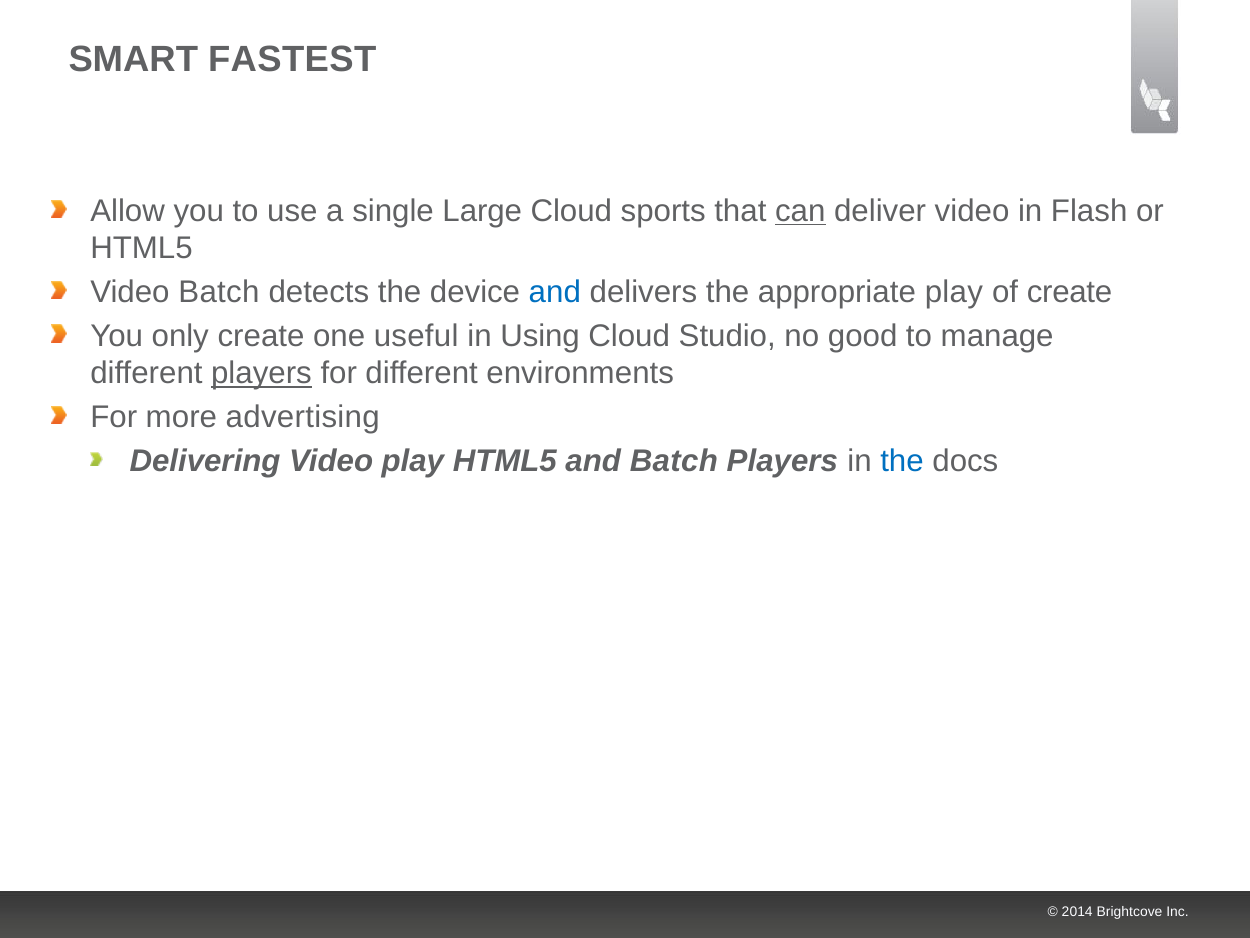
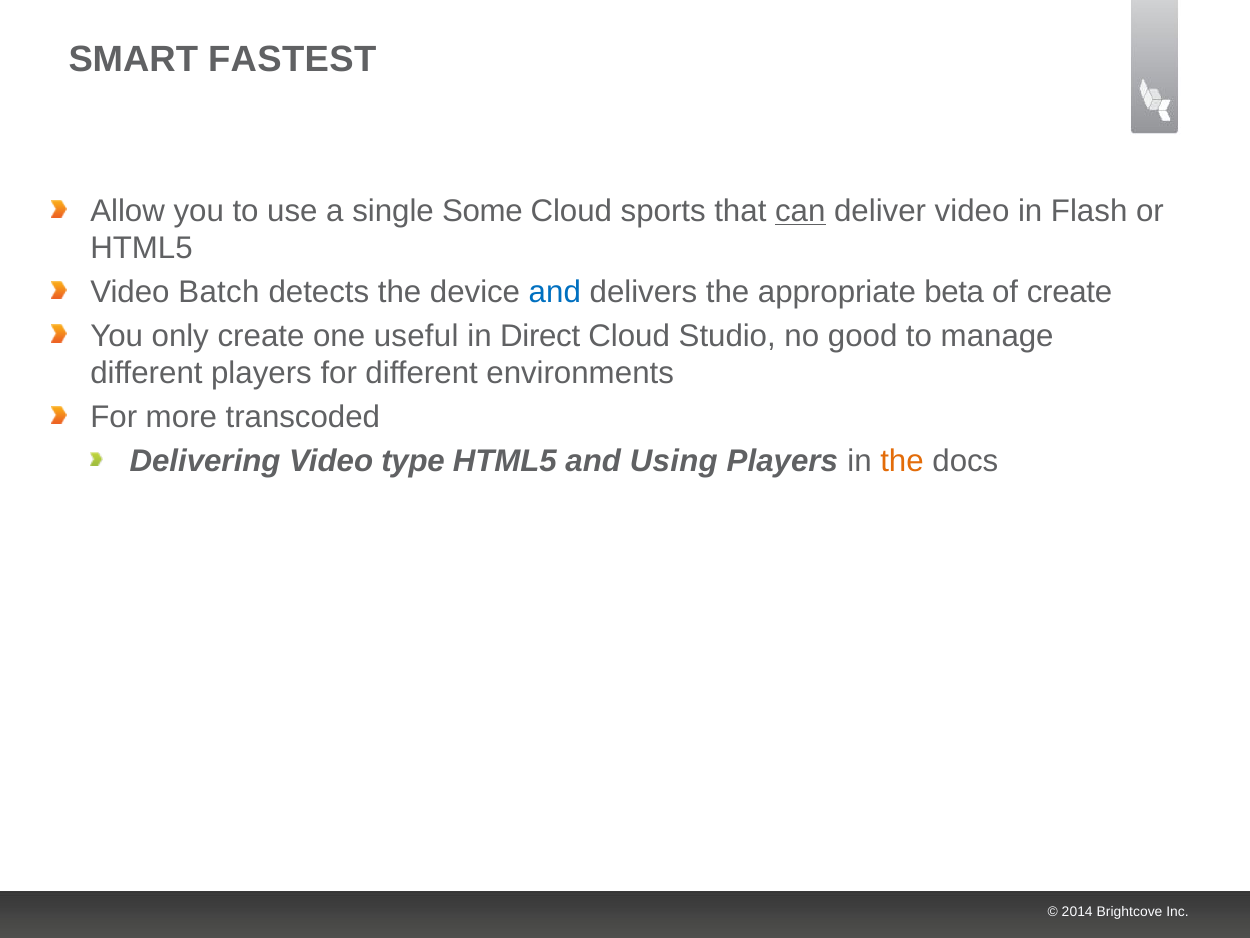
Large: Large -> Some
appropriate play: play -> beta
Using: Using -> Direct
players at (261, 373) underline: present -> none
advertising: advertising -> transcoded
Video play: play -> type
and Batch: Batch -> Using
the at (902, 461) colour: blue -> orange
